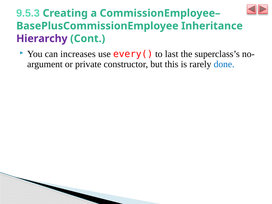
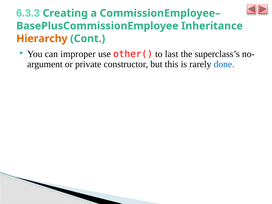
9.5.3: 9.5.3 -> 6.3.3
Hierarchy colour: purple -> orange
increases: increases -> improper
every(: every( -> other(
